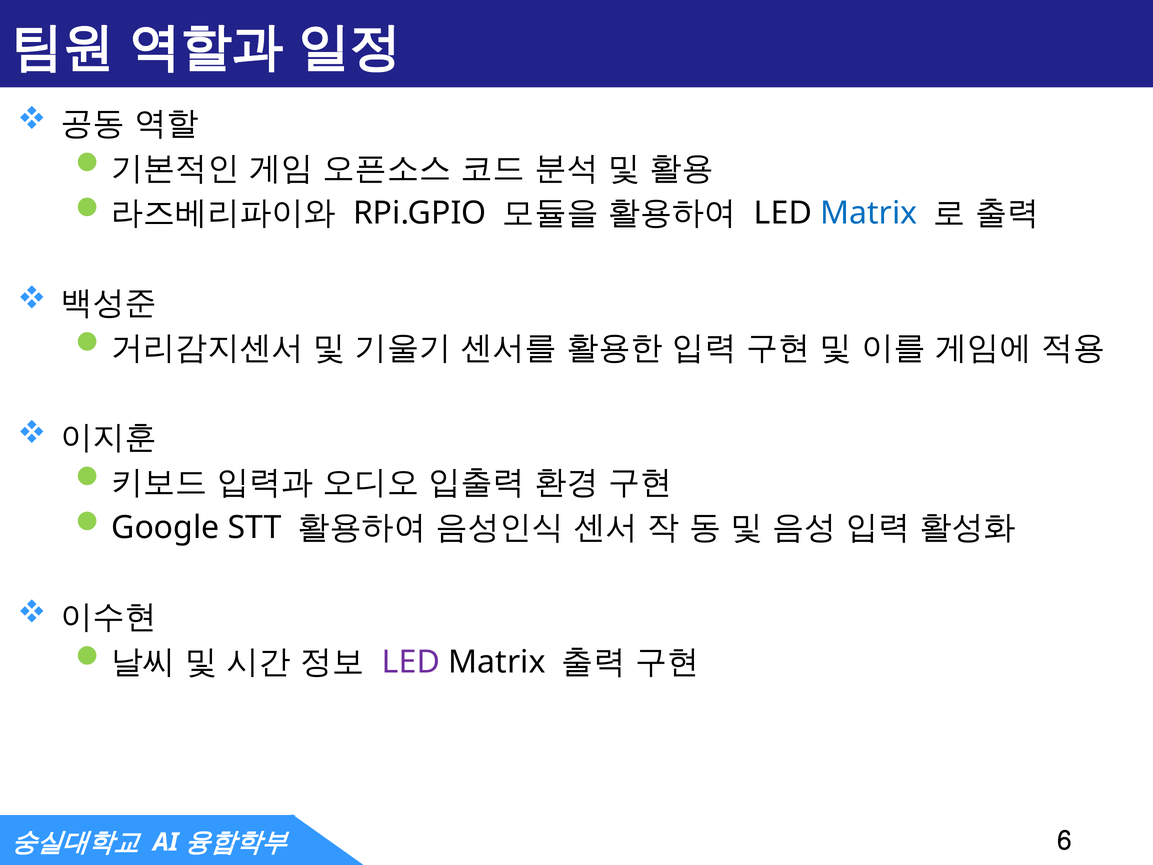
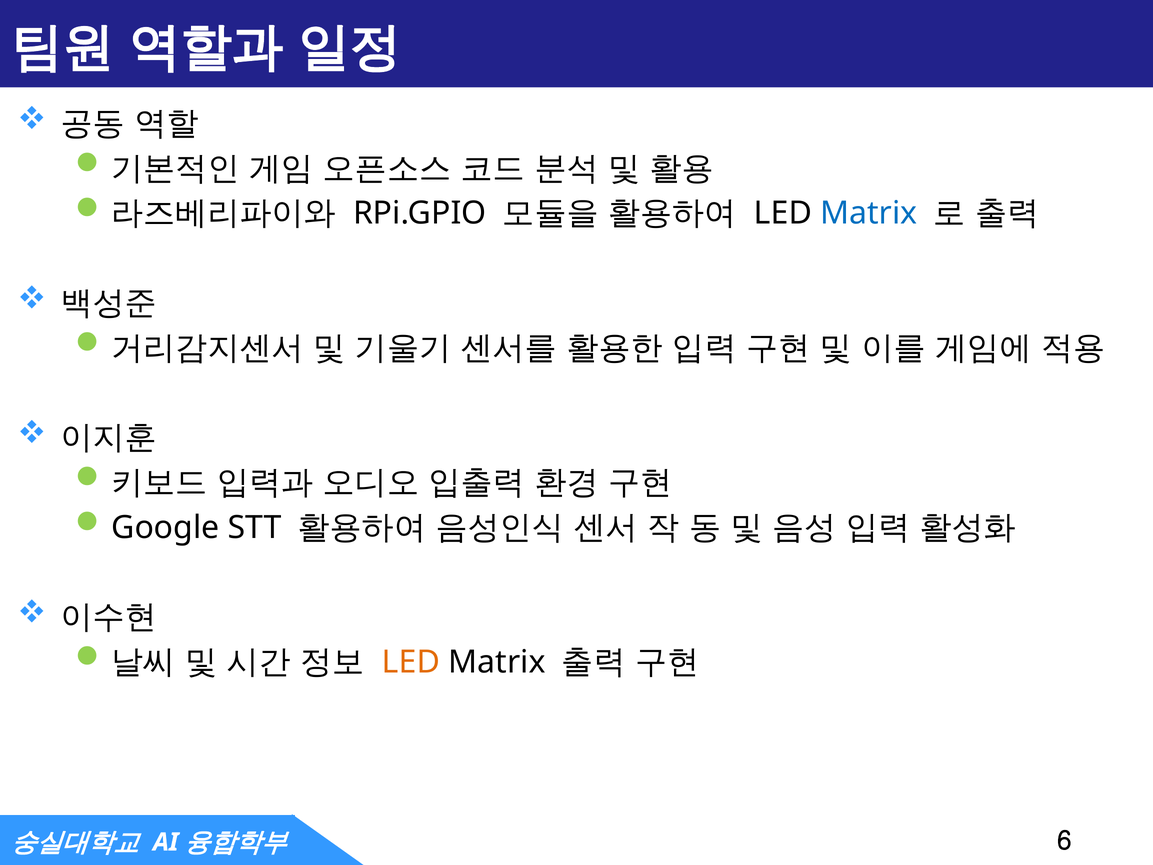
LED at (411, 662) colour: purple -> orange
